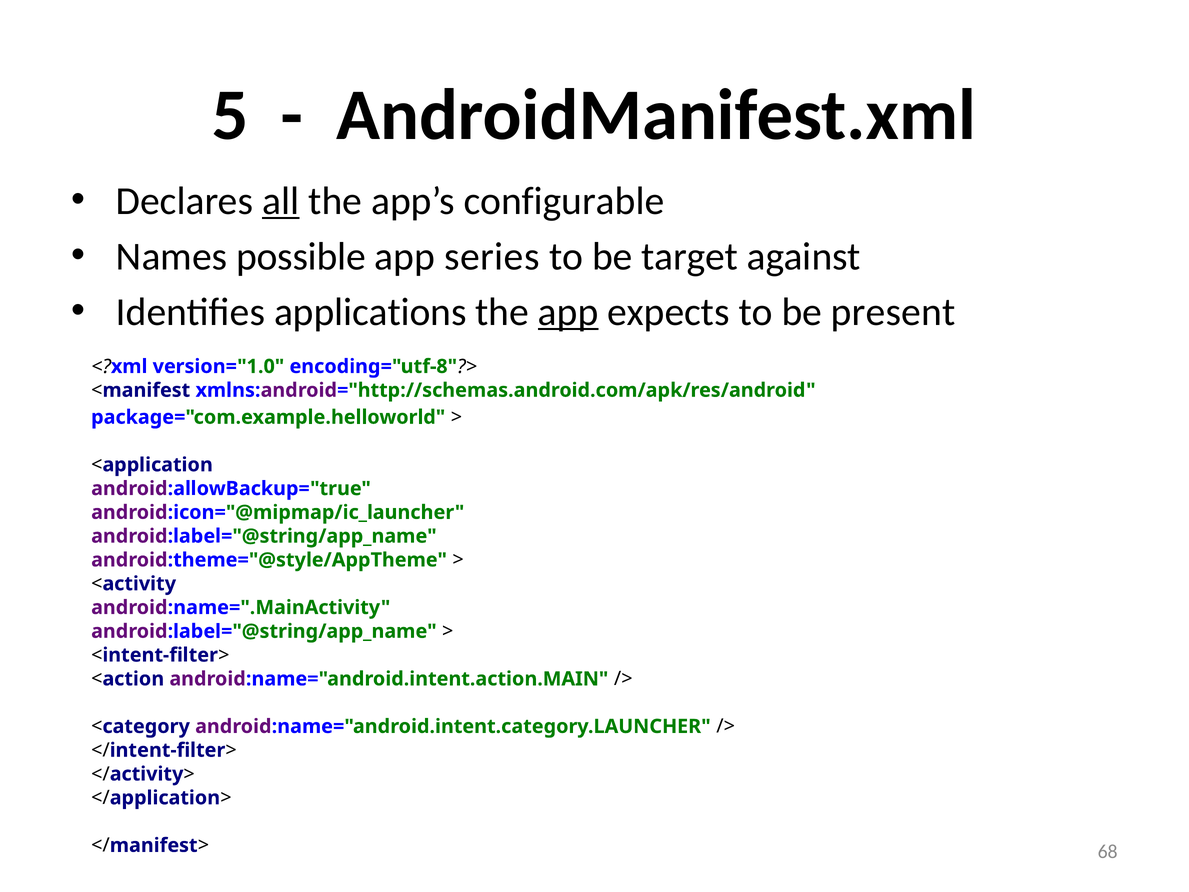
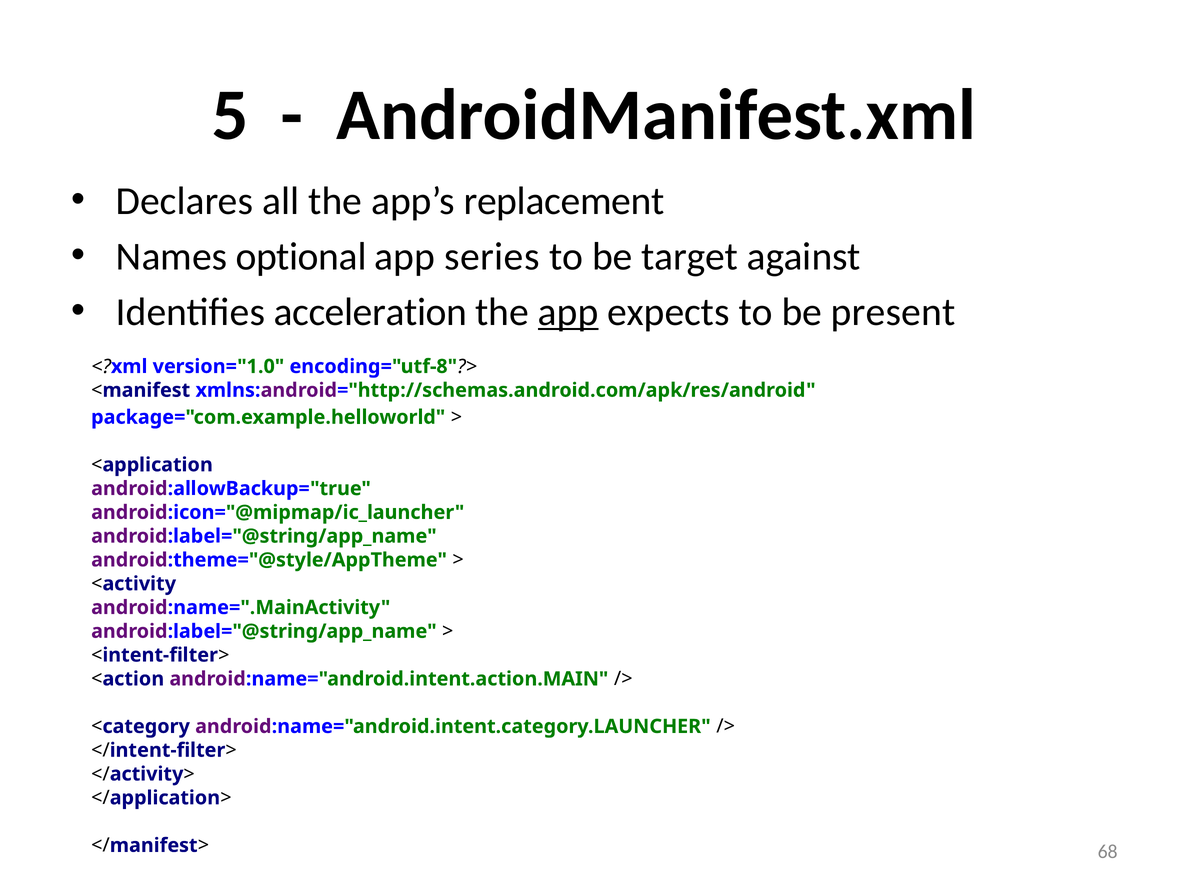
all underline: present -> none
configurable: configurable -> replacement
possible: possible -> optional
applications: applications -> acceleration
